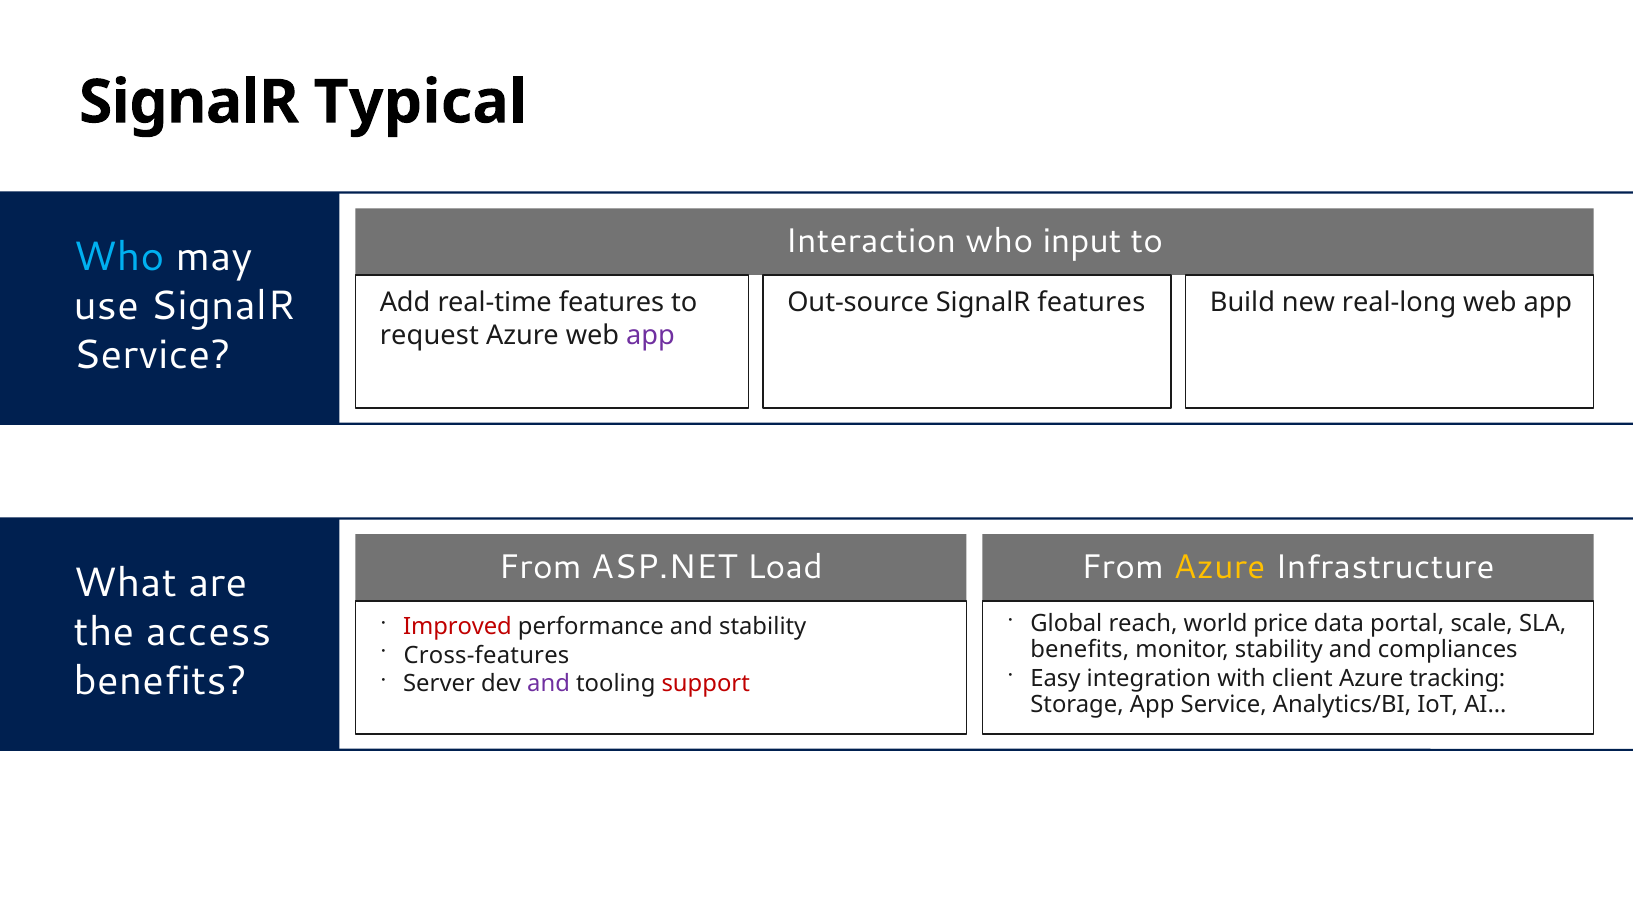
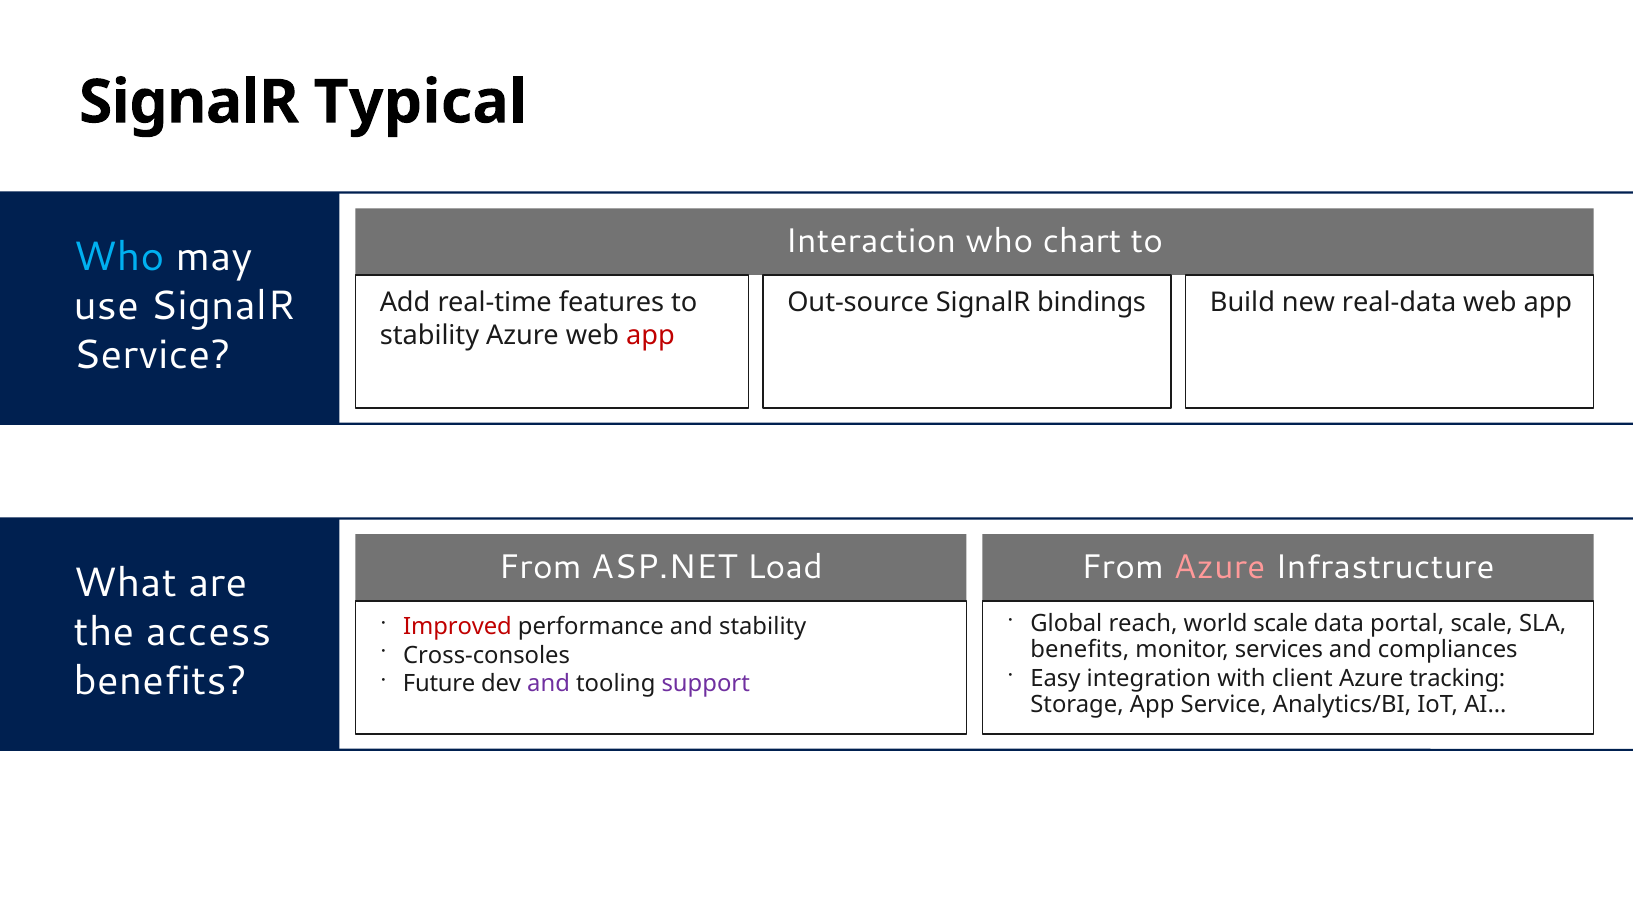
input: input -> chart
SignalR features: features -> bindings
real-long: real-long -> real-data
request at (429, 335): request -> stability
app at (651, 335) colour: purple -> red
Azure at (1219, 567) colour: yellow -> pink
world price: price -> scale
monitor stability: stability -> services
Cross-features: Cross-features -> Cross-consoles
Server: Server -> Future
support colour: red -> purple
